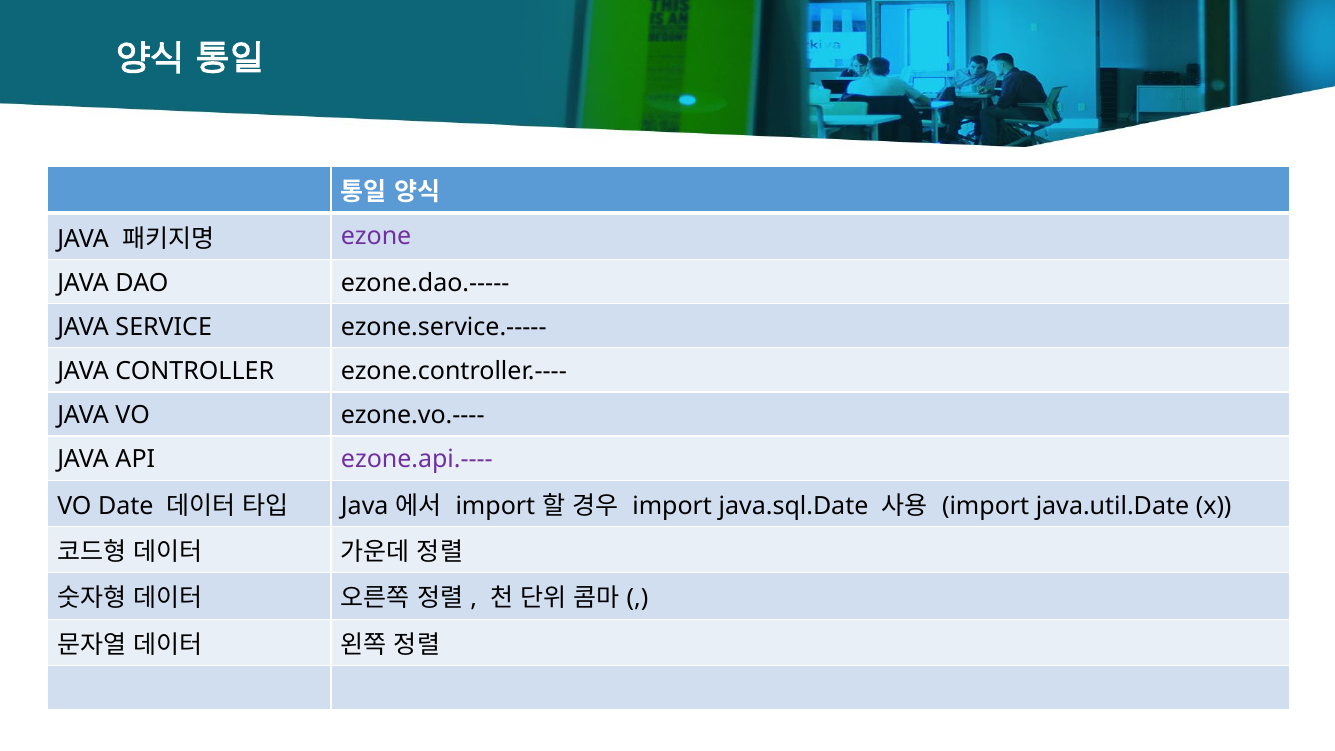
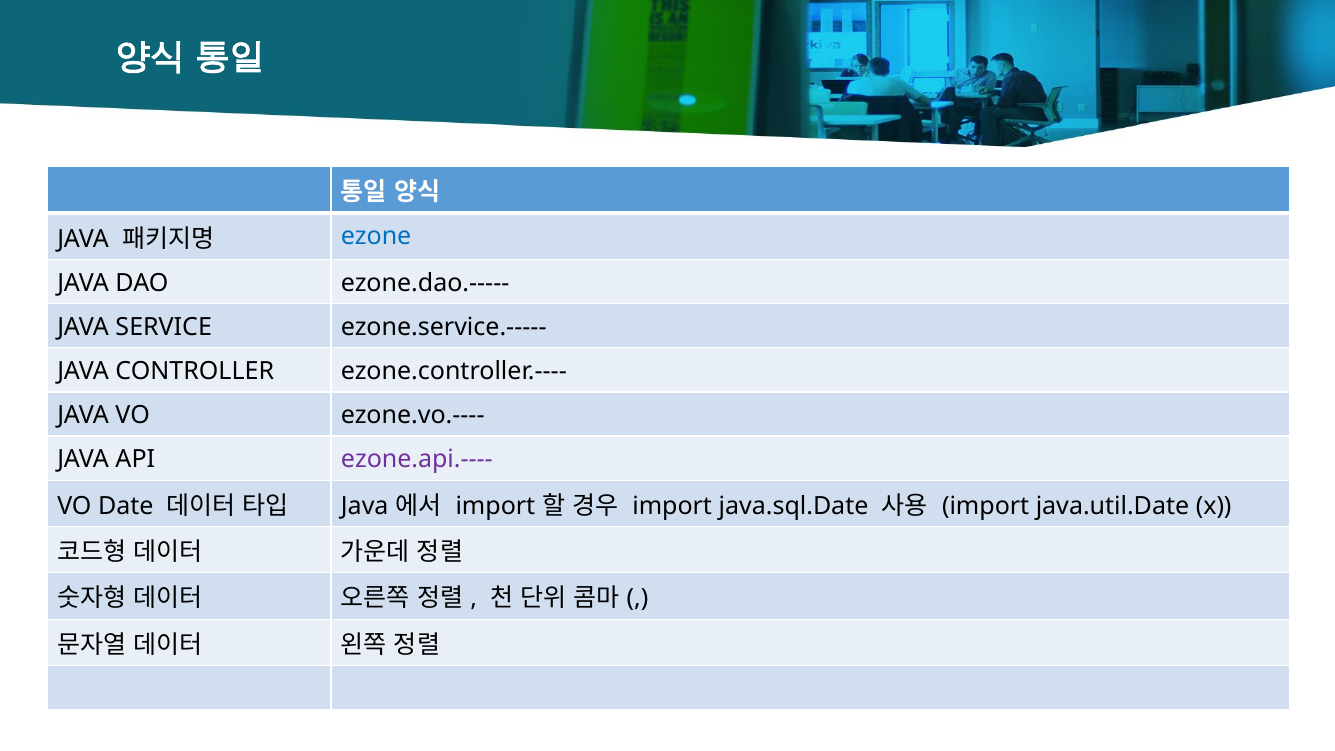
ezone colour: purple -> blue
